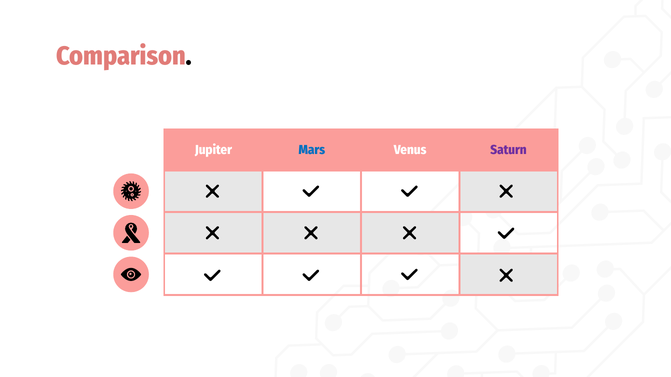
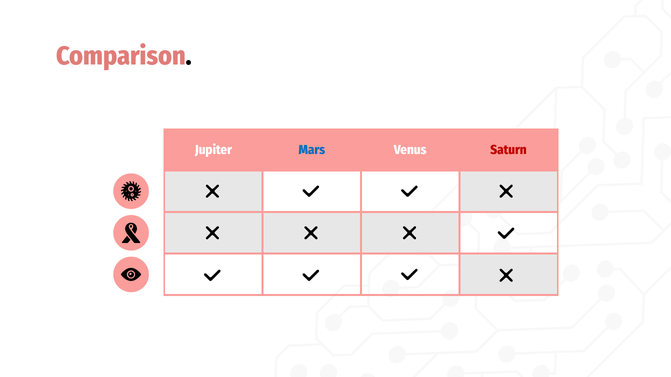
Saturn colour: purple -> red
